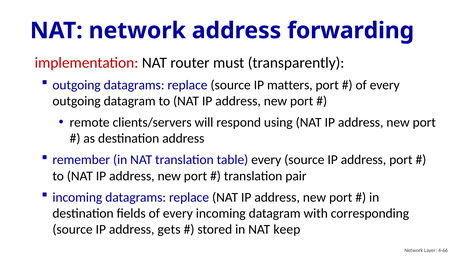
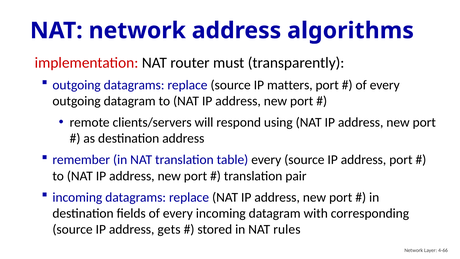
forwarding: forwarding -> algorithms
keep: keep -> rules
